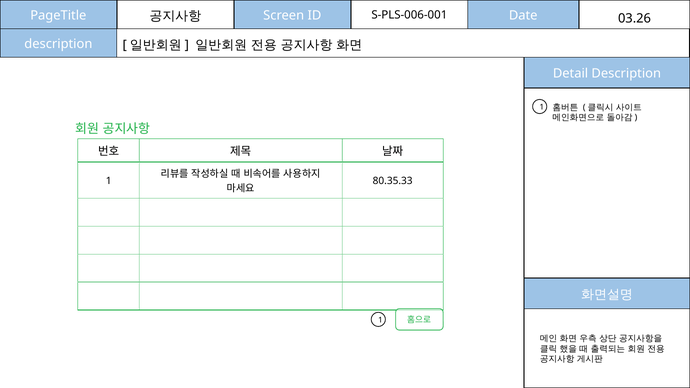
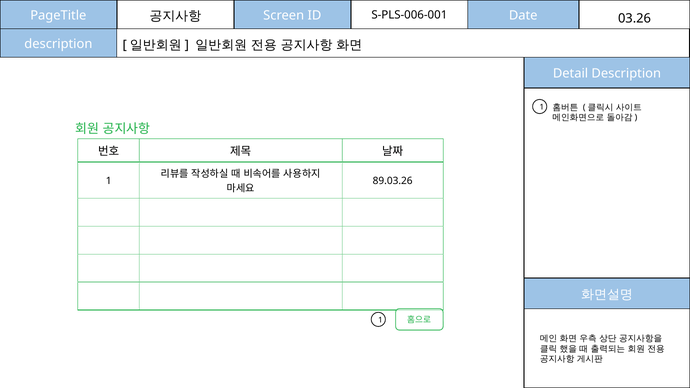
80.35.33: 80.35.33 -> 89.03.26
